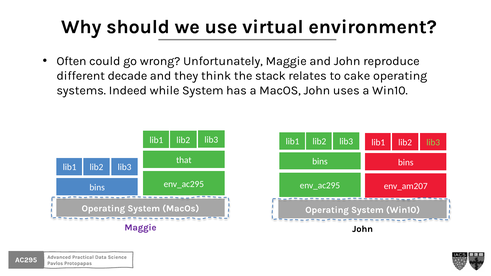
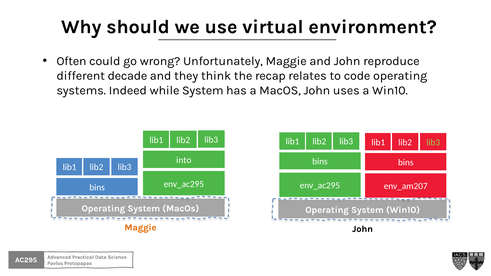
stack: stack -> recap
cake: cake -> code
that: that -> into
Maggie at (140, 228) colour: purple -> orange
